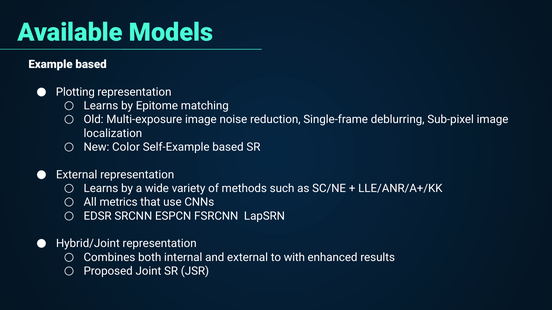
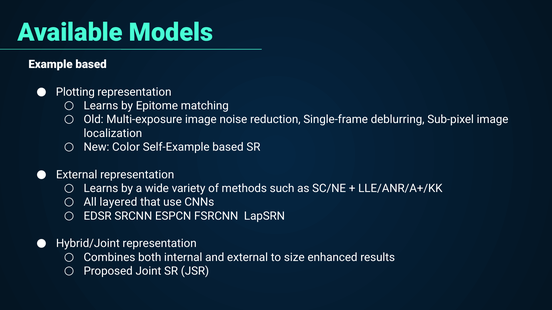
metrics: metrics -> layered
with: with -> size
